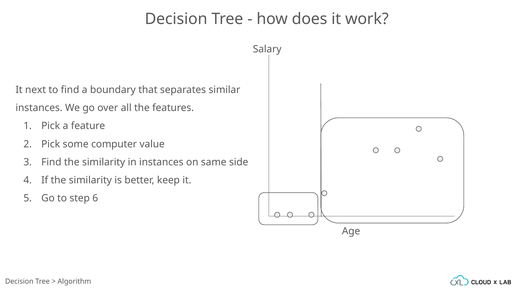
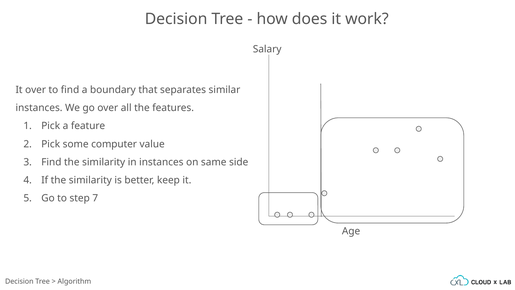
It next: next -> over
6: 6 -> 7
